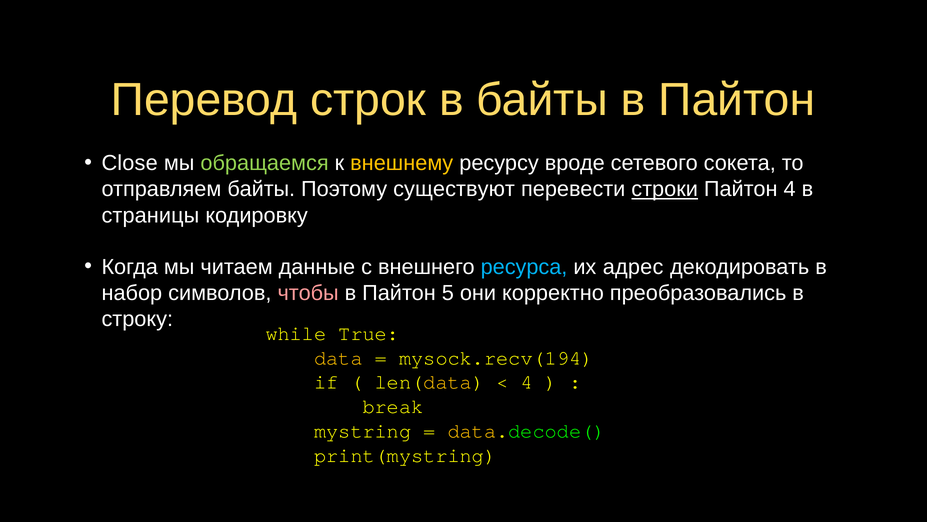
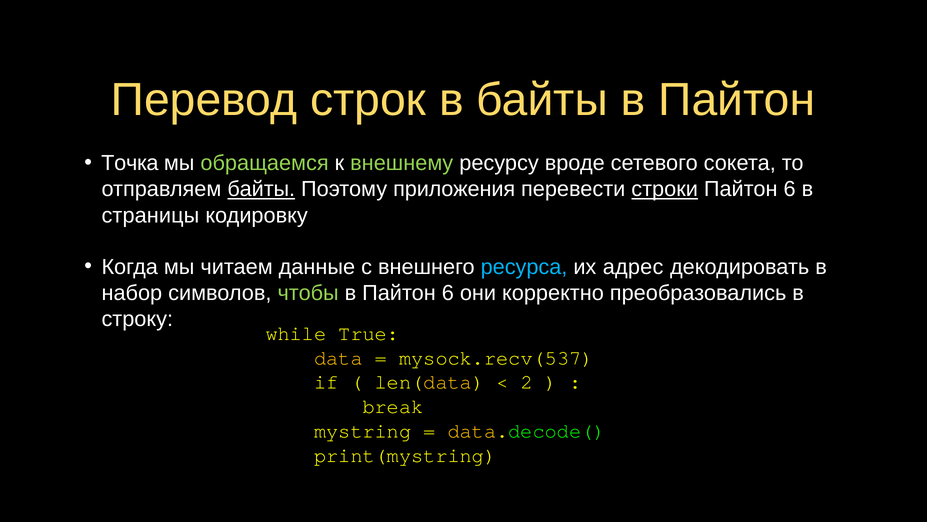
Close: Close -> Точка
внешнему colour: yellow -> light green
байты at (261, 189) underline: none -> present
существуют: существуют -> приложения
4 at (790, 189): 4 -> 6
чтобы colour: pink -> light green
в Пайтон 5: 5 -> 6
mysock.recv(194: mysock.recv(194 -> mysock.recv(537
4 at (527, 382): 4 -> 2
